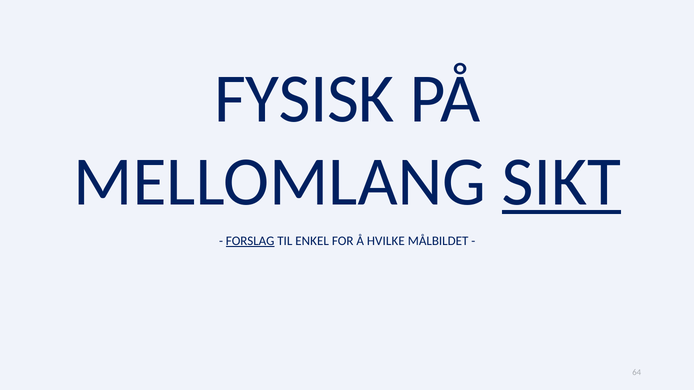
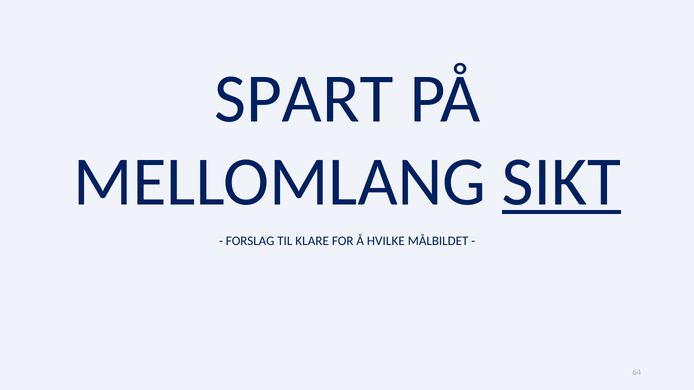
FYSISK: FYSISK -> SPART
FORSLAG underline: present -> none
ENKEL: ENKEL -> KLARE
